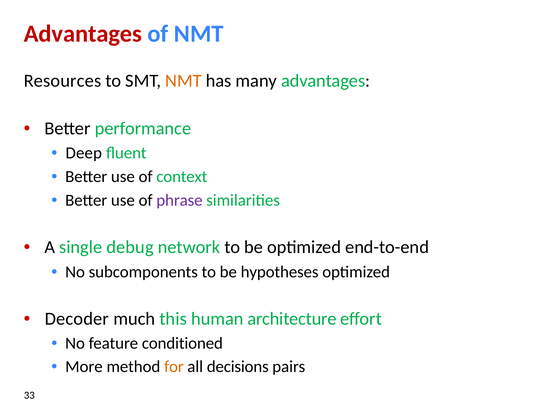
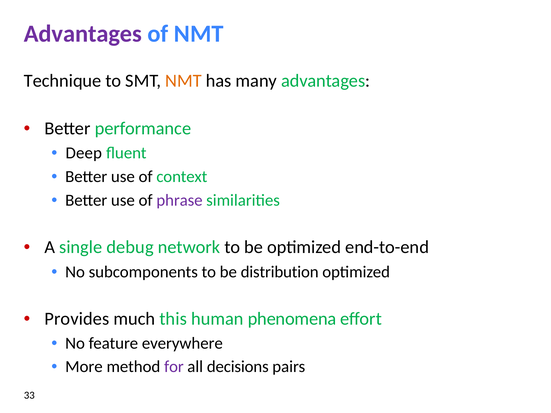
Advantages at (83, 34) colour: red -> purple
Resources: Resources -> Technique
hypotheses: hypotheses -> distribution
Decoder: Decoder -> Provides
architecture: architecture -> phenomena
conditioned: conditioned -> everywhere
for colour: orange -> purple
